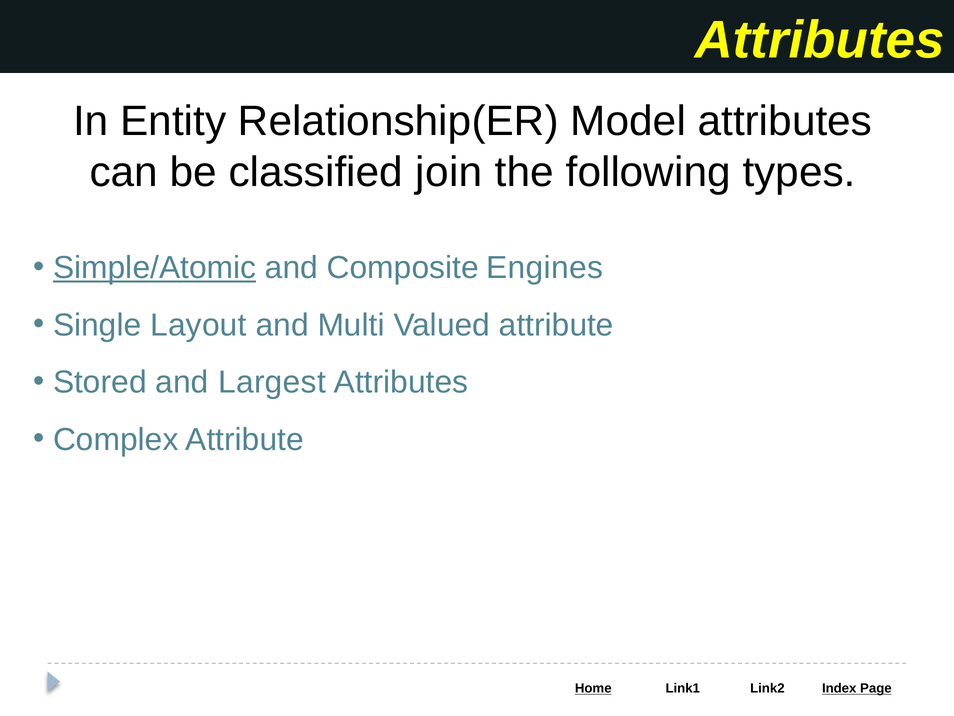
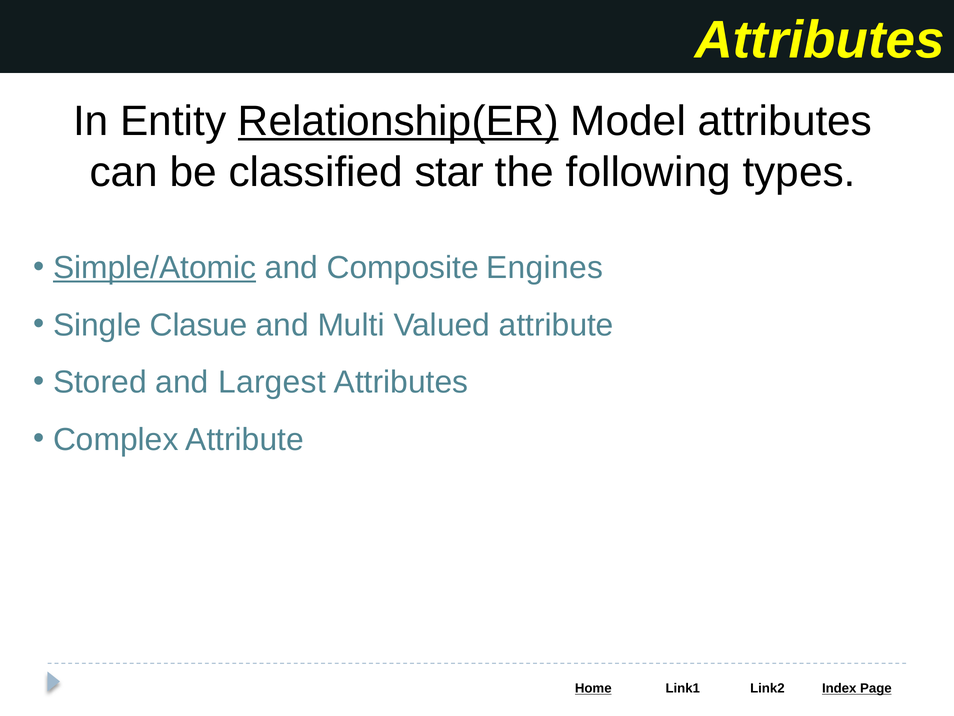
Relationship(ER underline: none -> present
join: join -> star
Layout: Layout -> Clasue
